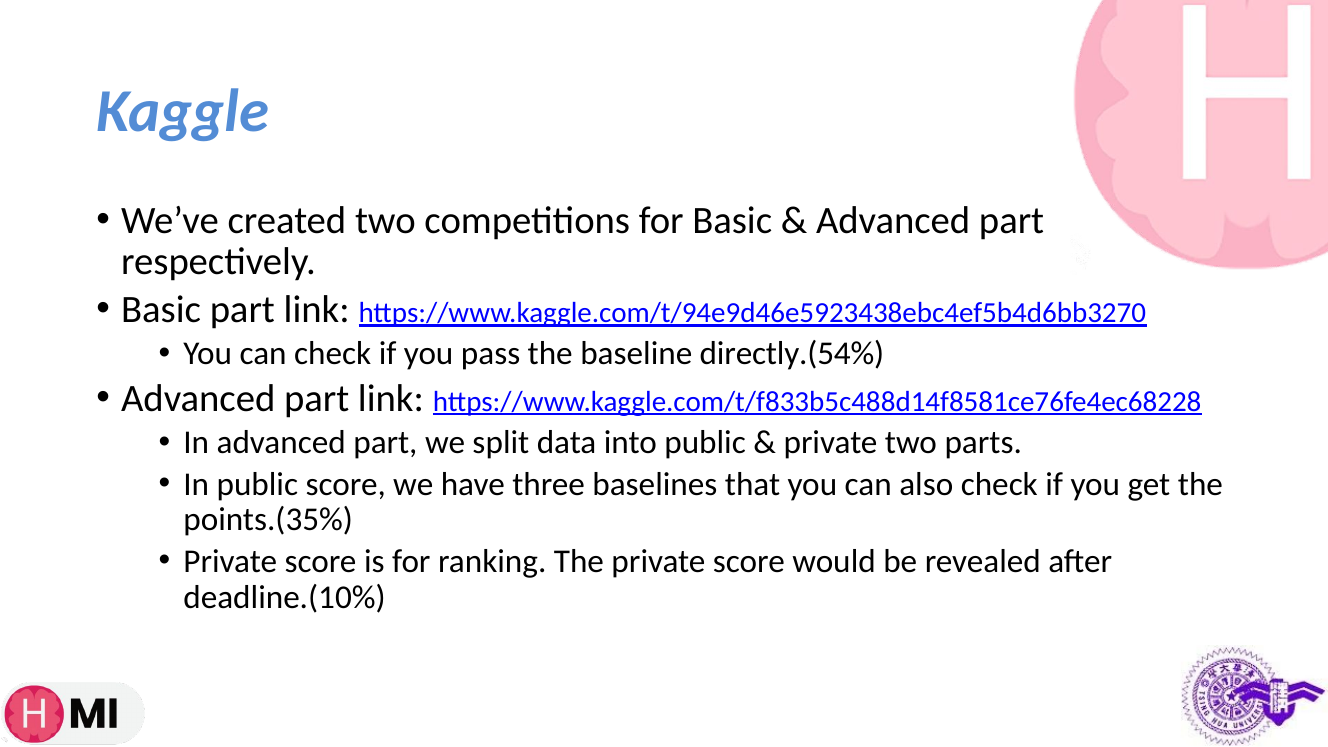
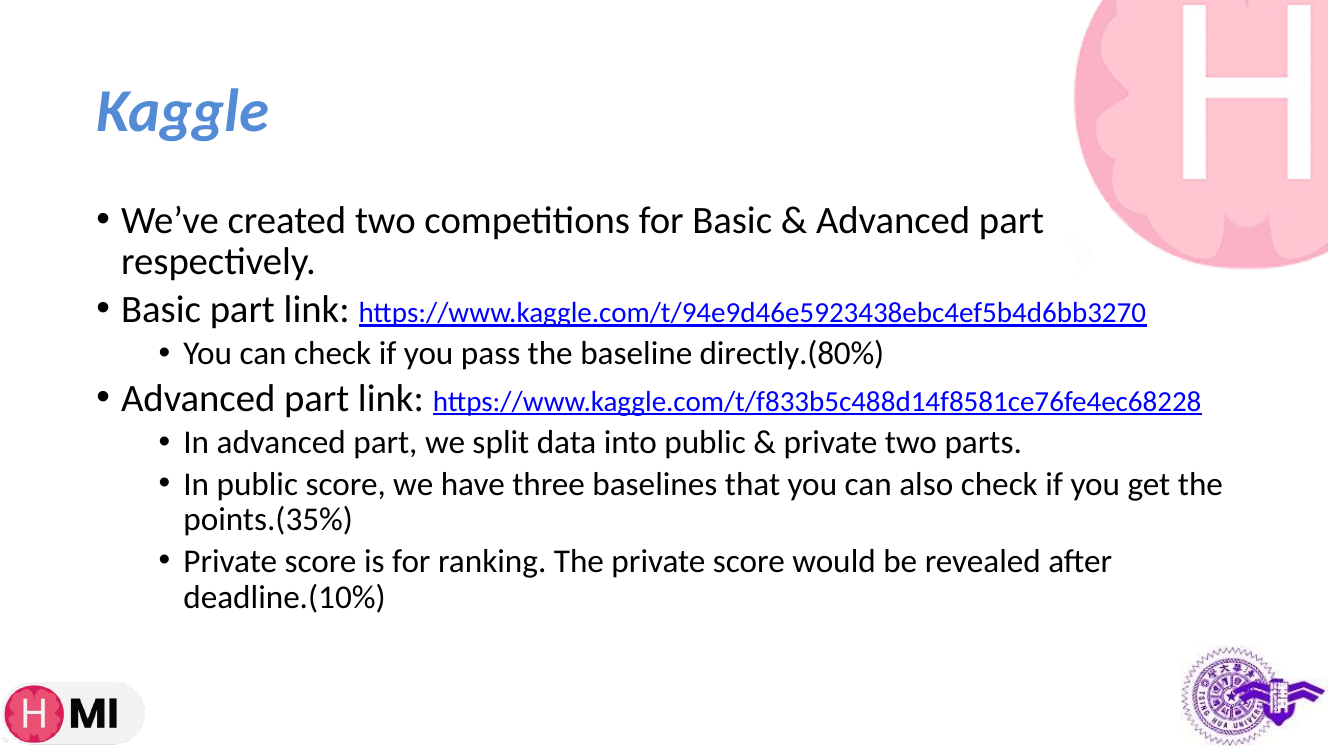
directly.(54%: directly.(54% -> directly.(80%
